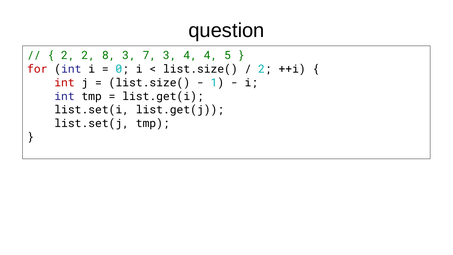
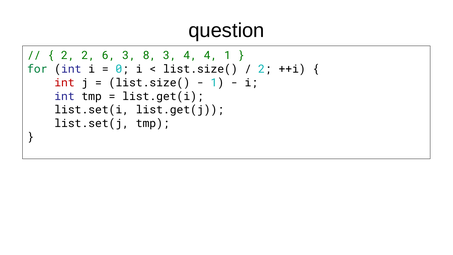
8: 8 -> 6
7: 7 -> 8
4 5: 5 -> 1
for colour: red -> green
